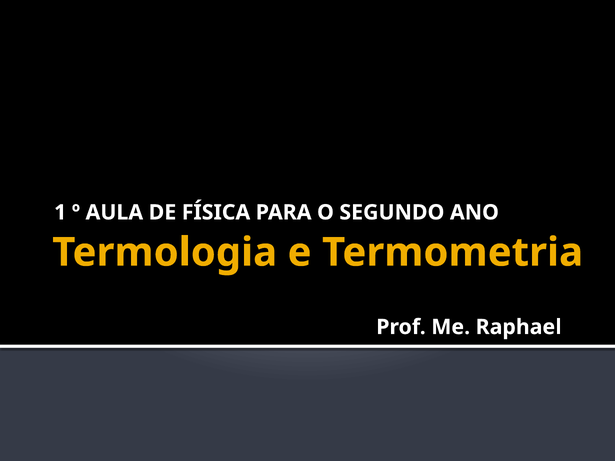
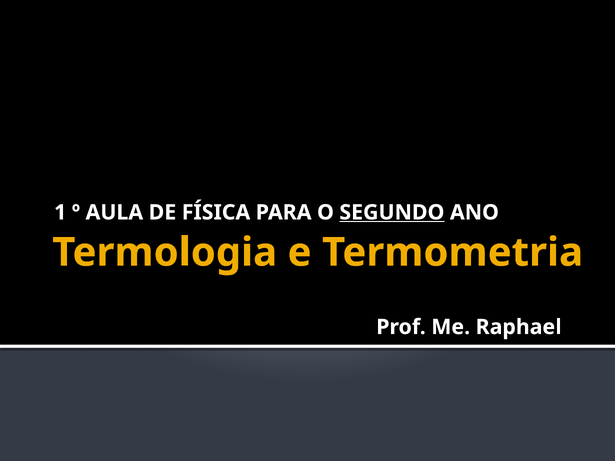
SEGUNDO underline: none -> present
